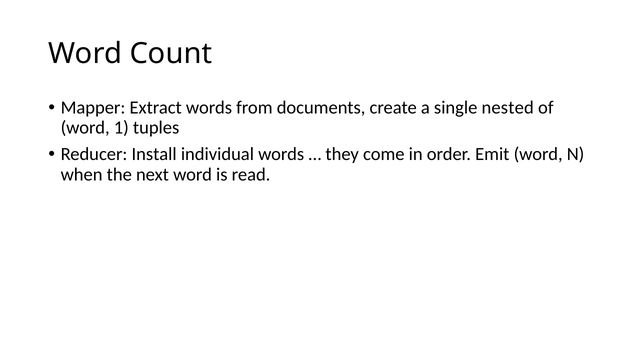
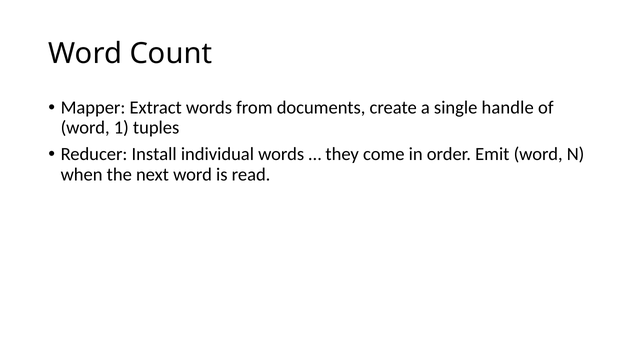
nested: nested -> handle
